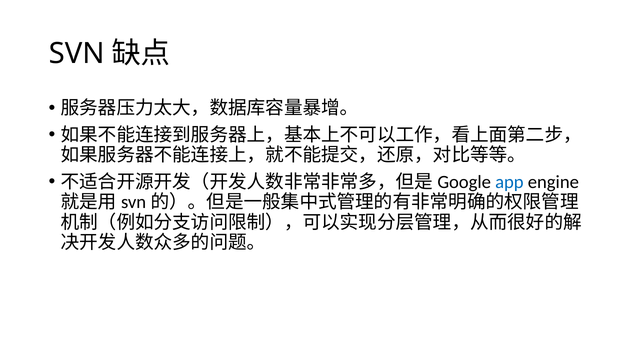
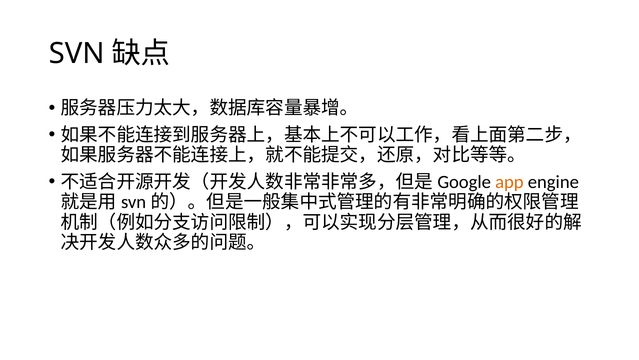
app colour: blue -> orange
